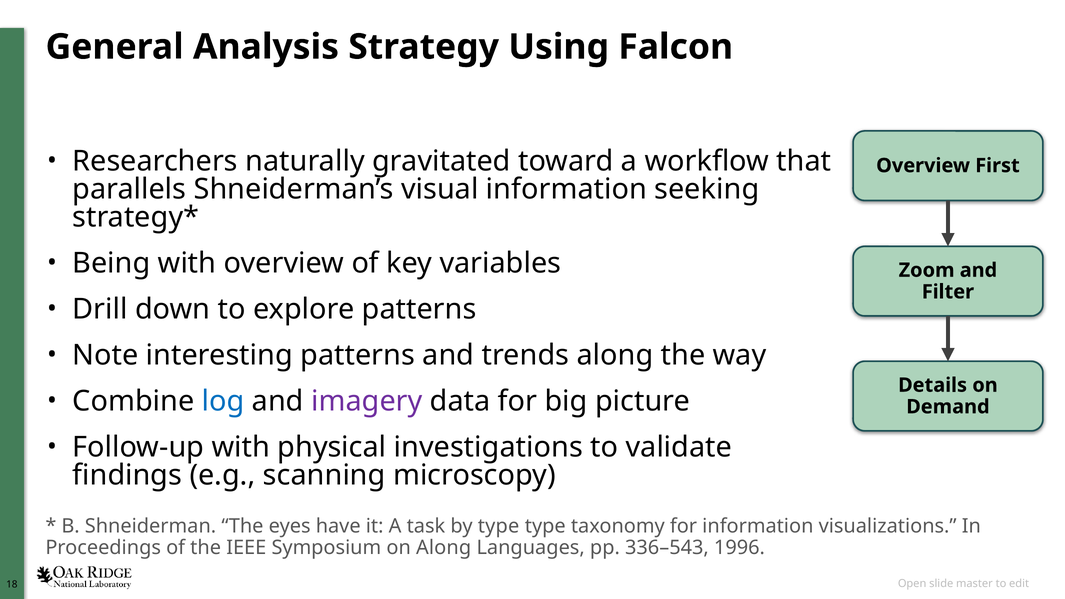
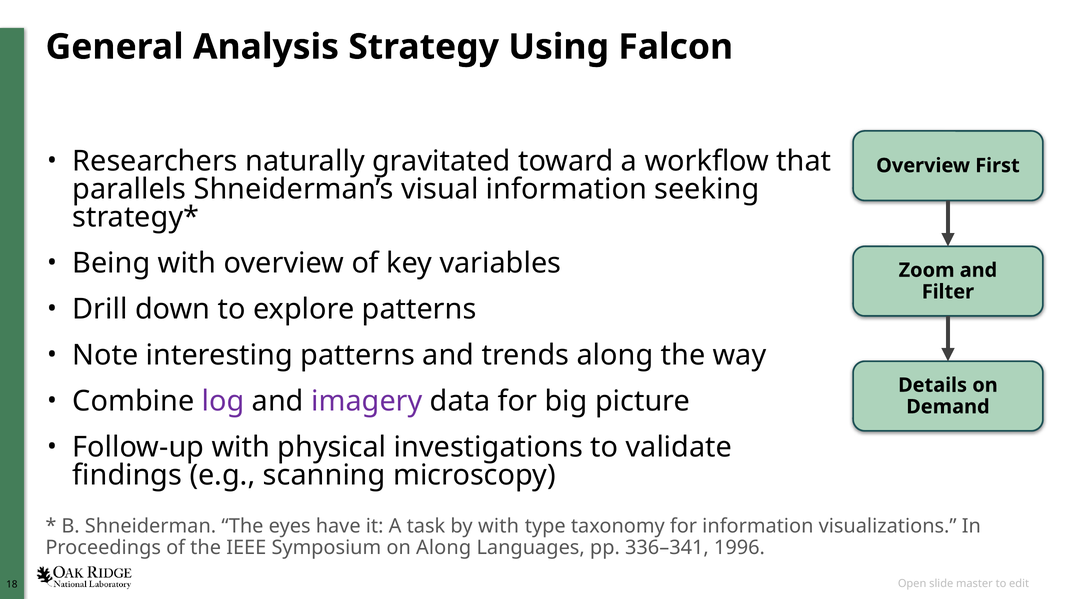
log colour: blue -> purple
by type: type -> with
336–543: 336–543 -> 336–341
